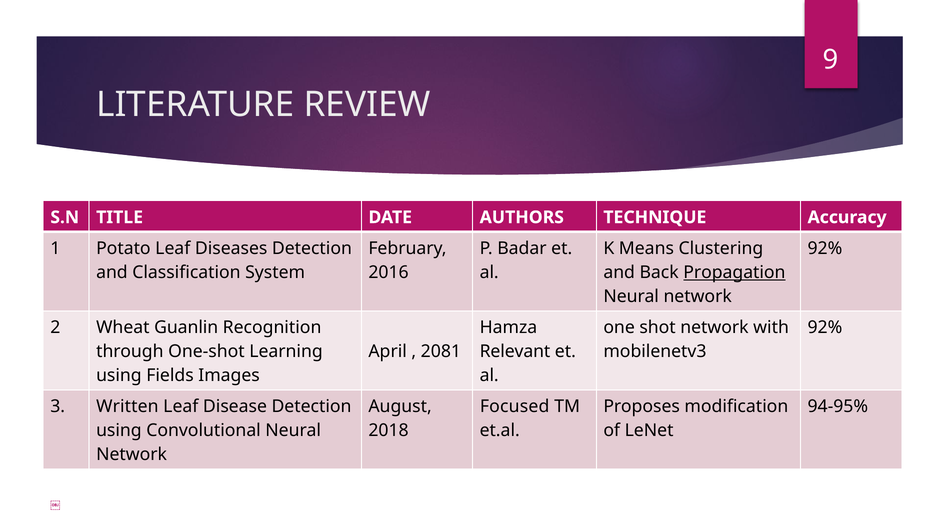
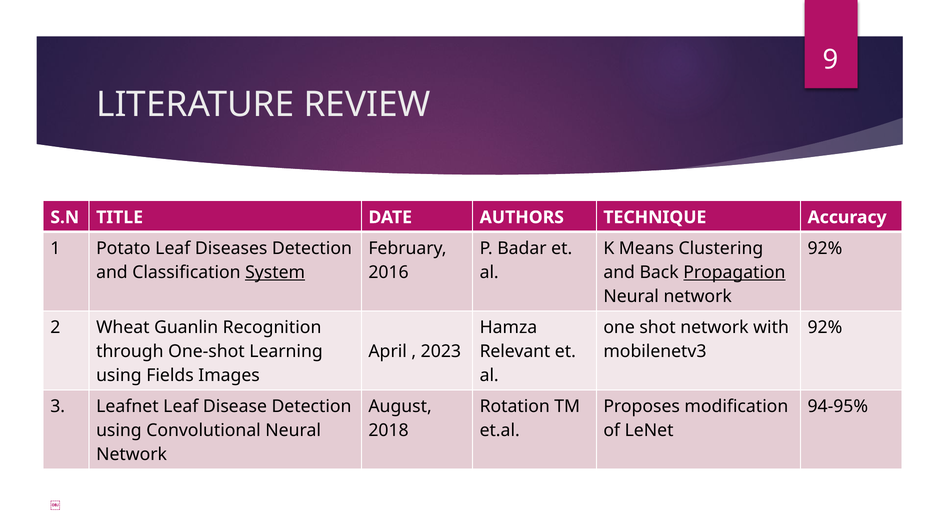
System underline: none -> present
2081: 2081 -> 2023
Written: Written -> Leafnet
Focused: Focused -> Rotation
